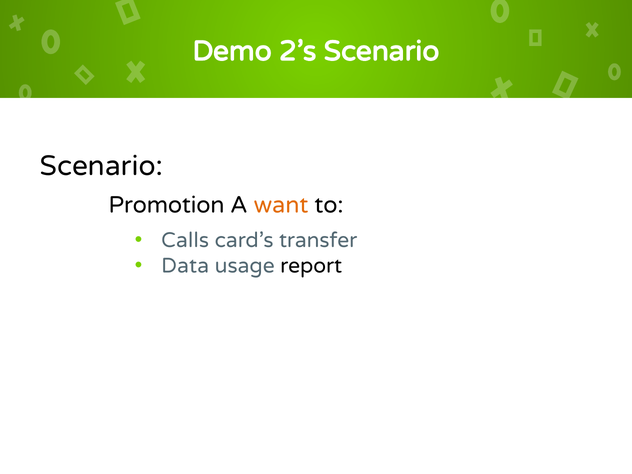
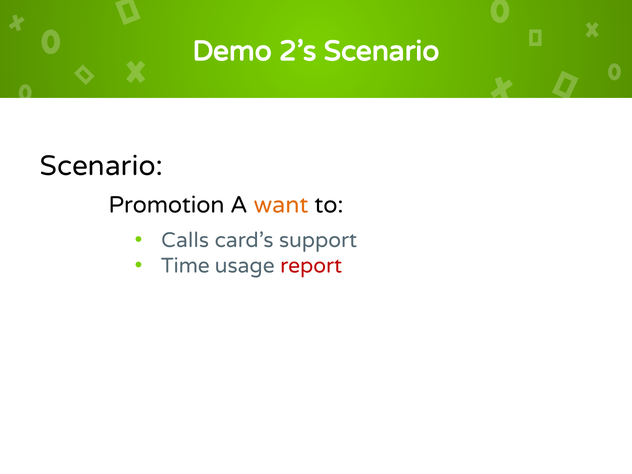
transfer: transfer -> support
Data: Data -> Time
report colour: black -> red
